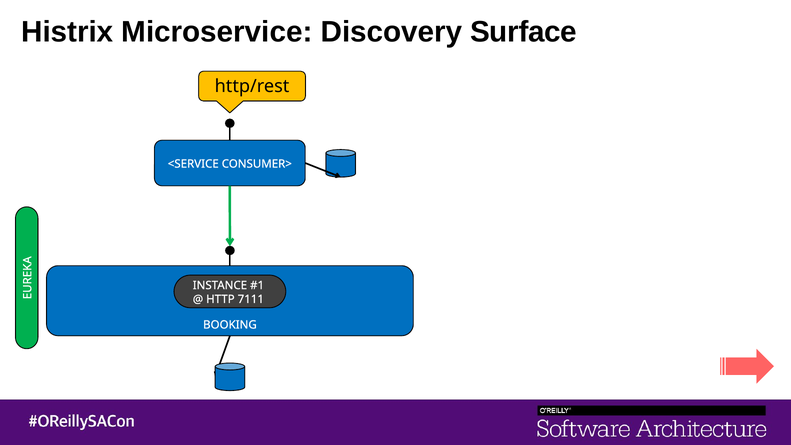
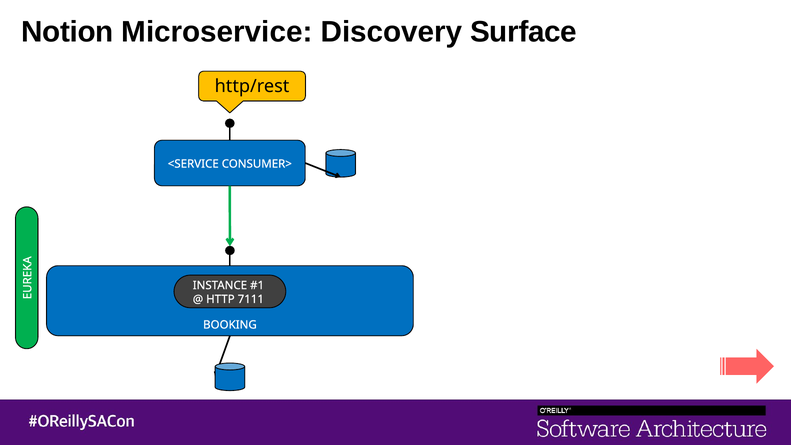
Histrix: Histrix -> Notion
